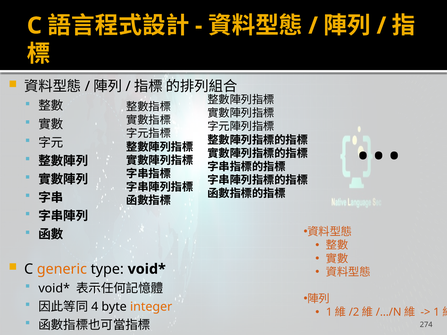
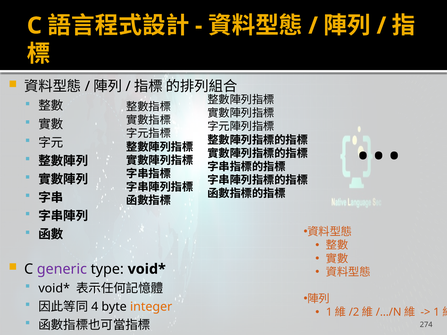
generic colour: orange -> purple
